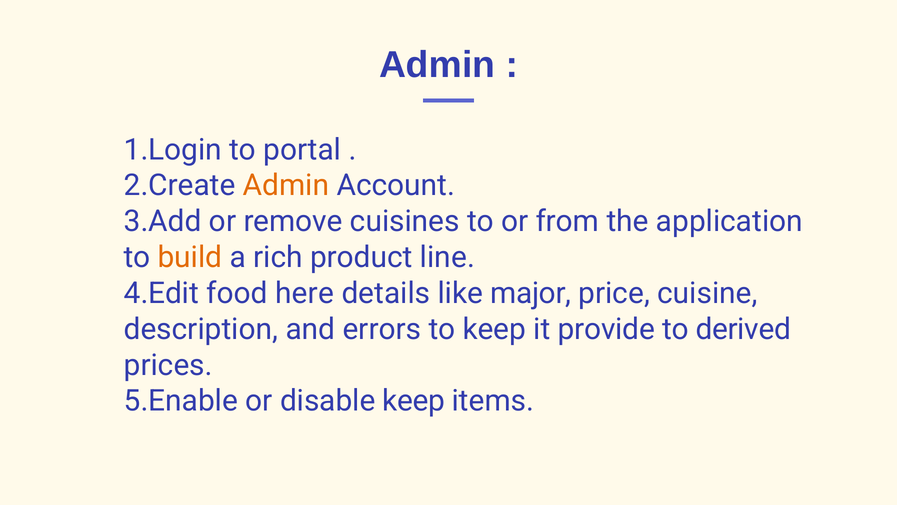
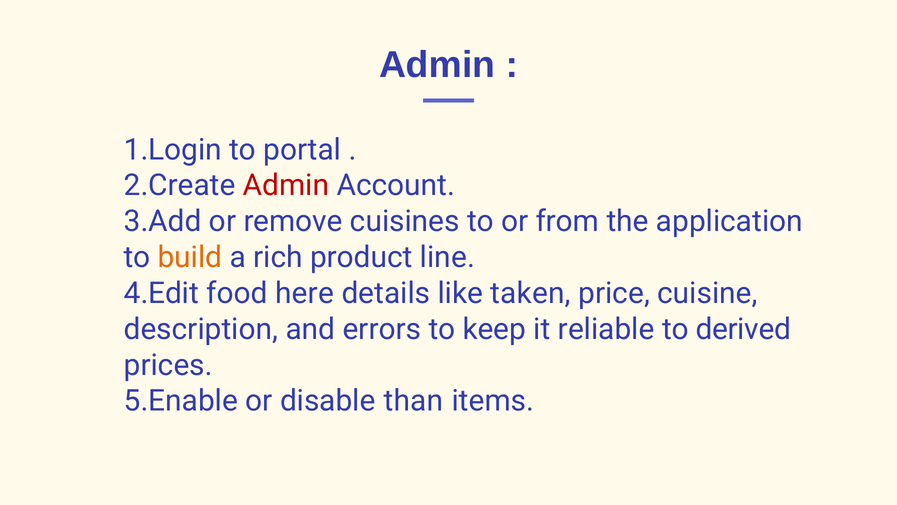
Admin at (286, 185) colour: orange -> red
major: major -> taken
provide: provide -> reliable
disable keep: keep -> than
